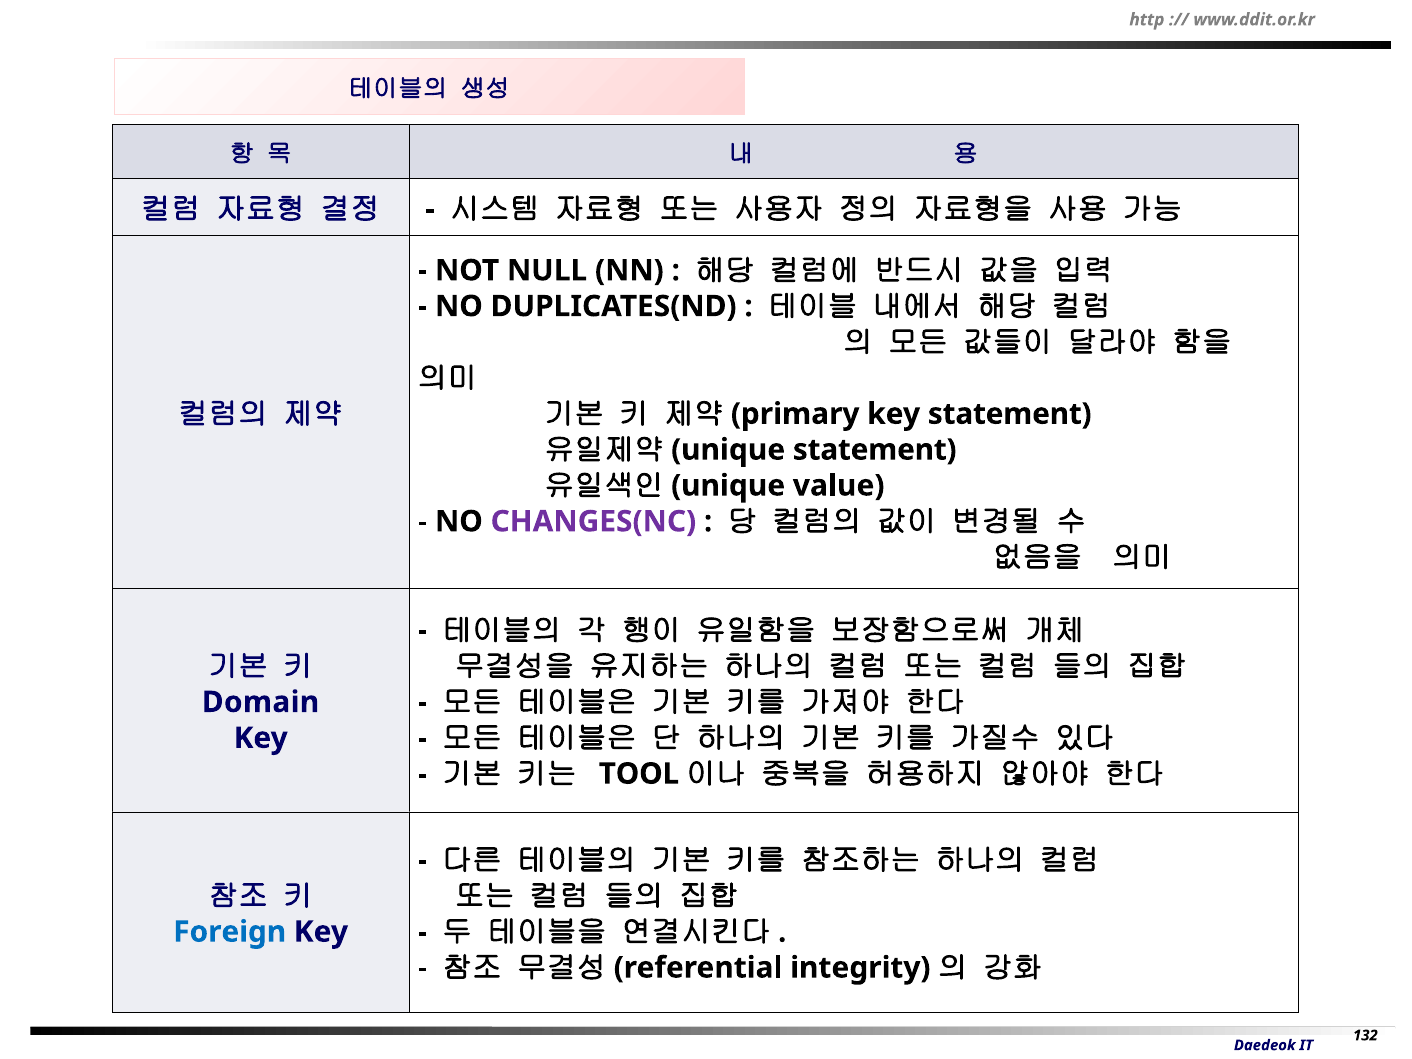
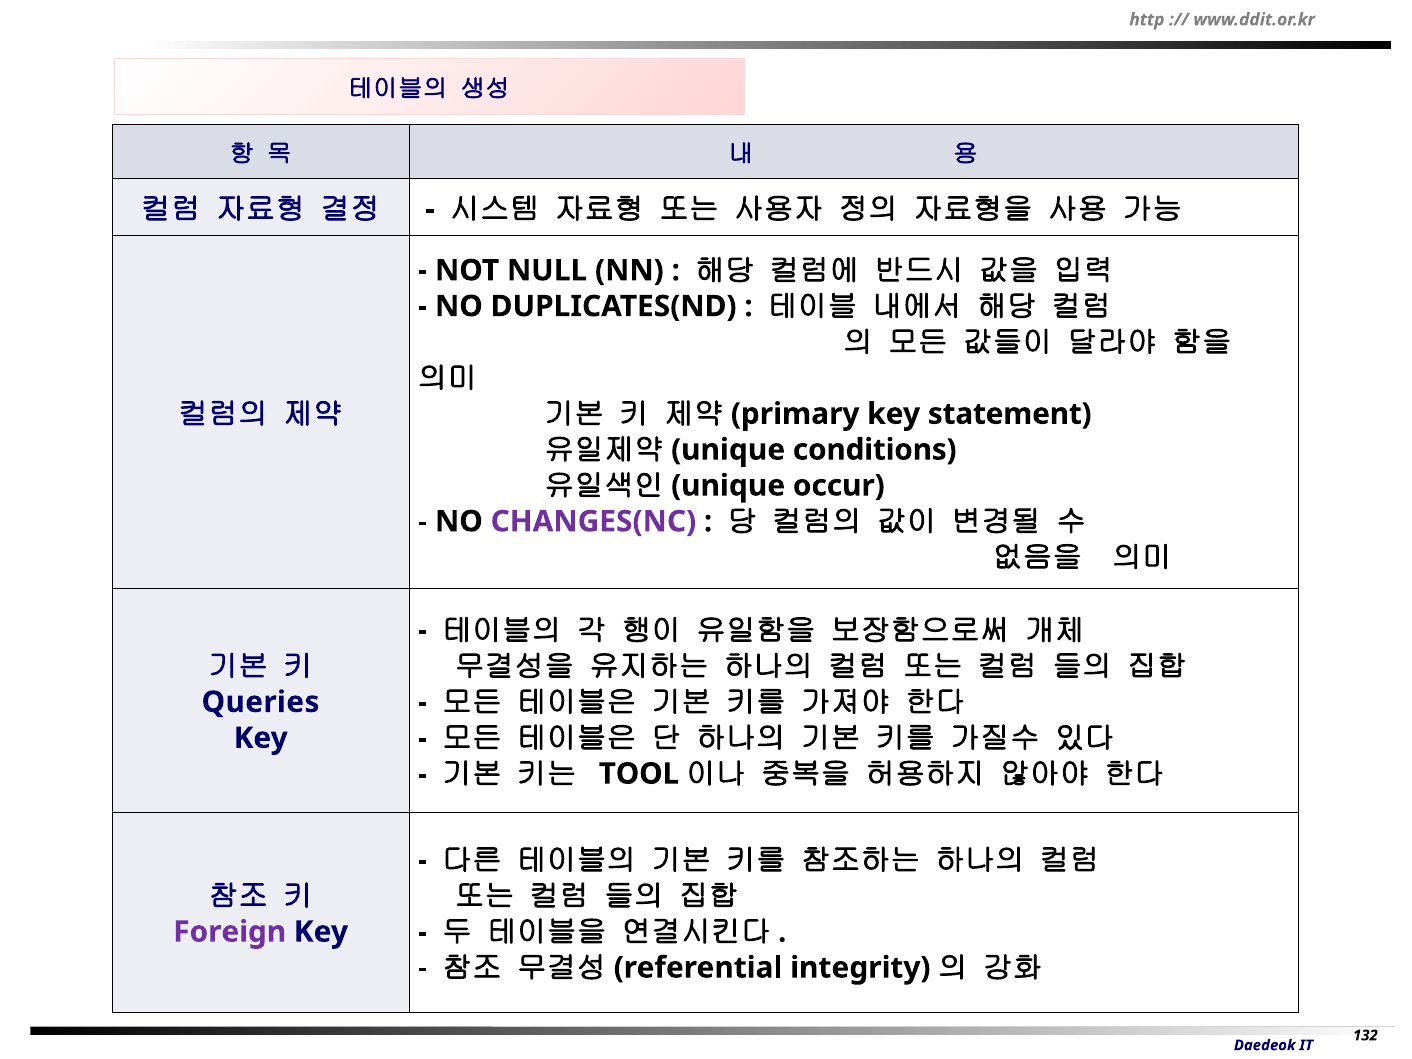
statement at (875, 450): statement -> conditions
value: value -> occur
Domain: Domain -> Queries
Foreign colour: blue -> purple
